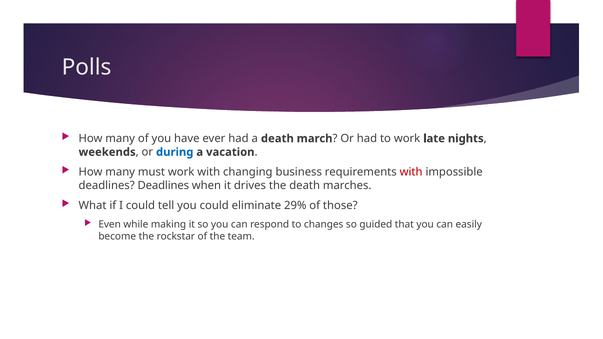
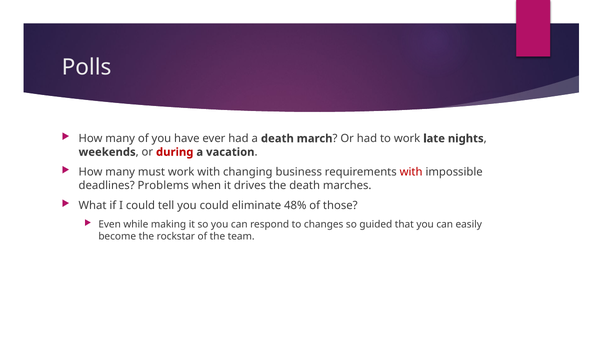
during colour: blue -> red
deadlines Deadlines: Deadlines -> Problems
29%: 29% -> 48%
